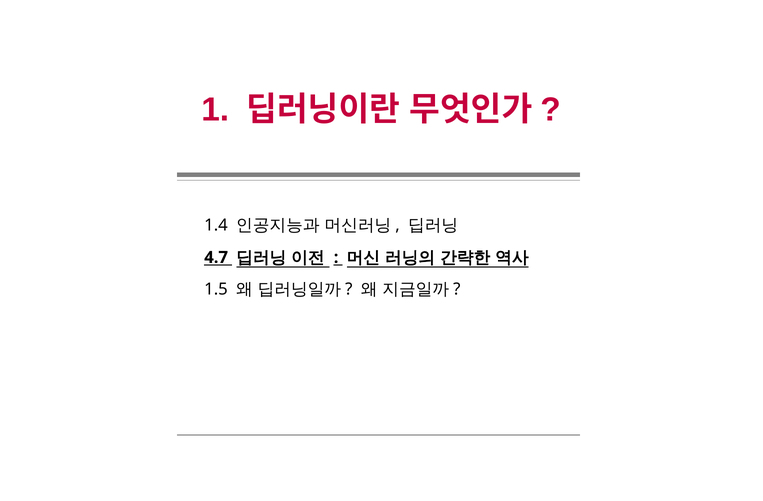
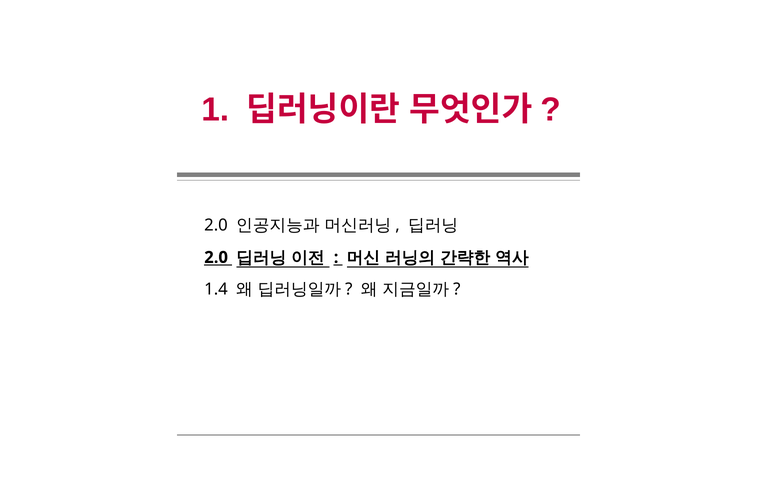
1.4 at (216, 226): 1.4 -> 2.0
4.7 at (216, 257): 4.7 -> 2.0
1.5: 1.5 -> 1.4
